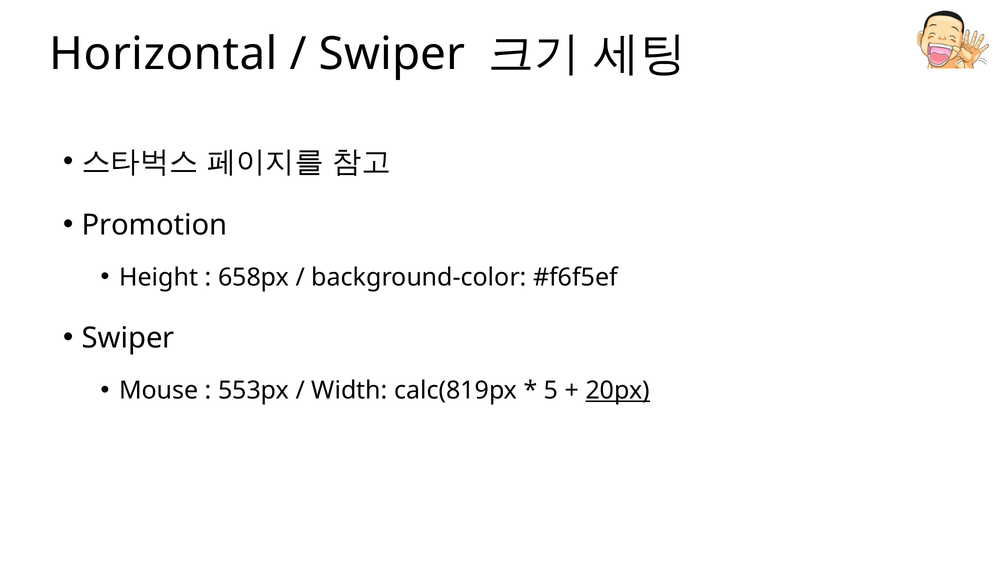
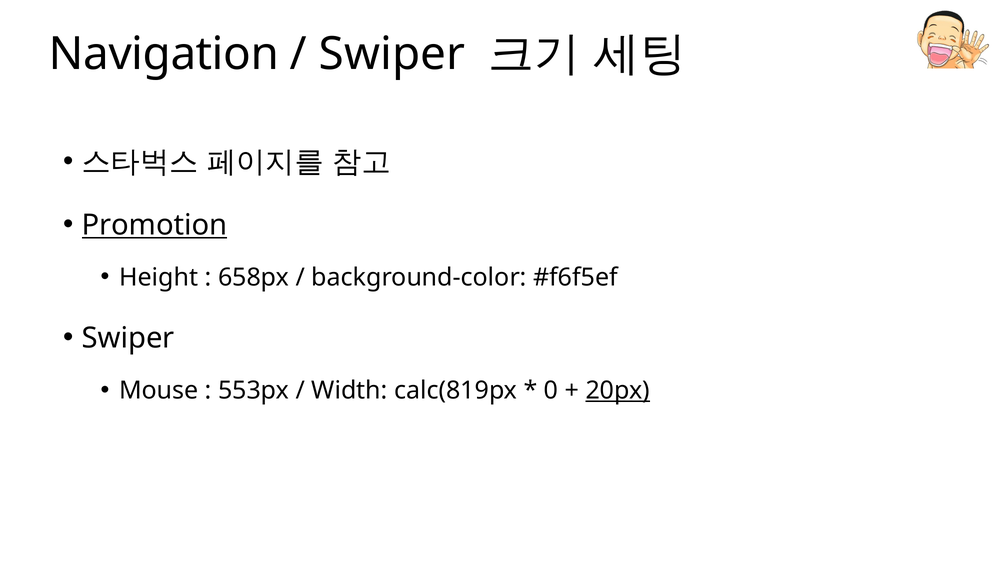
Horizontal: Horizontal -> Navigation
Promotion underline: none -> present
5: 5 -> 0
